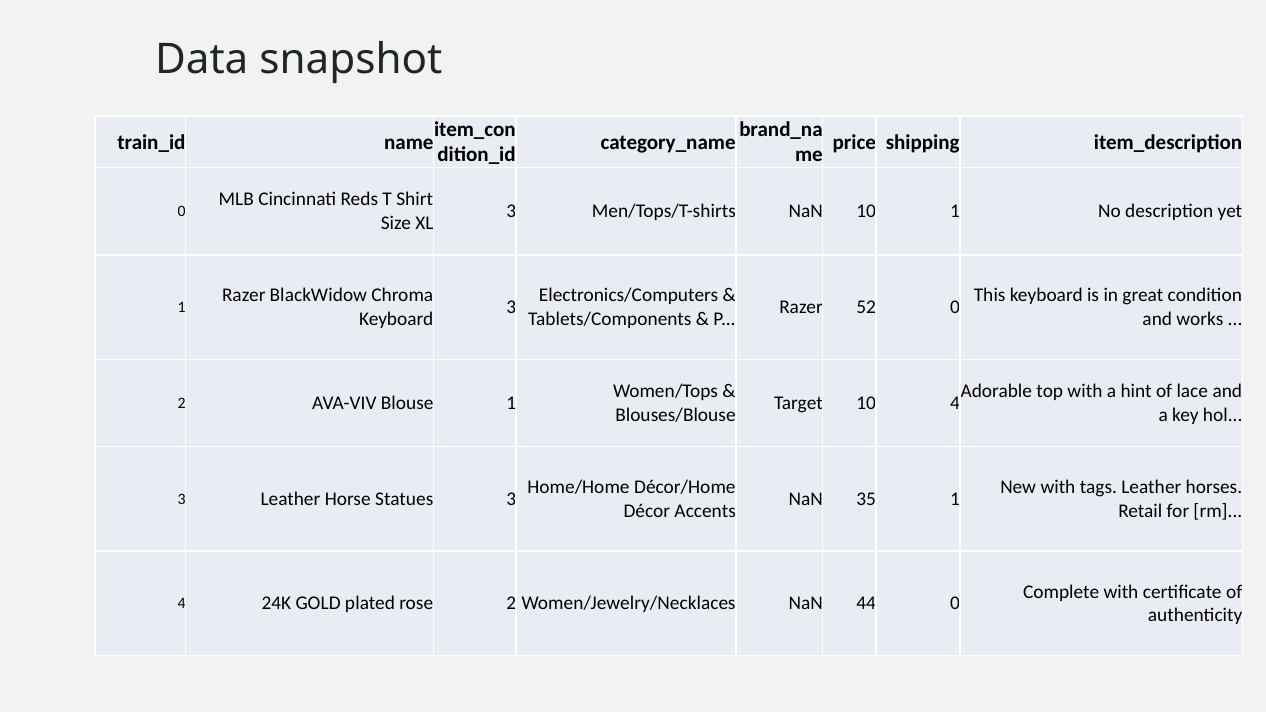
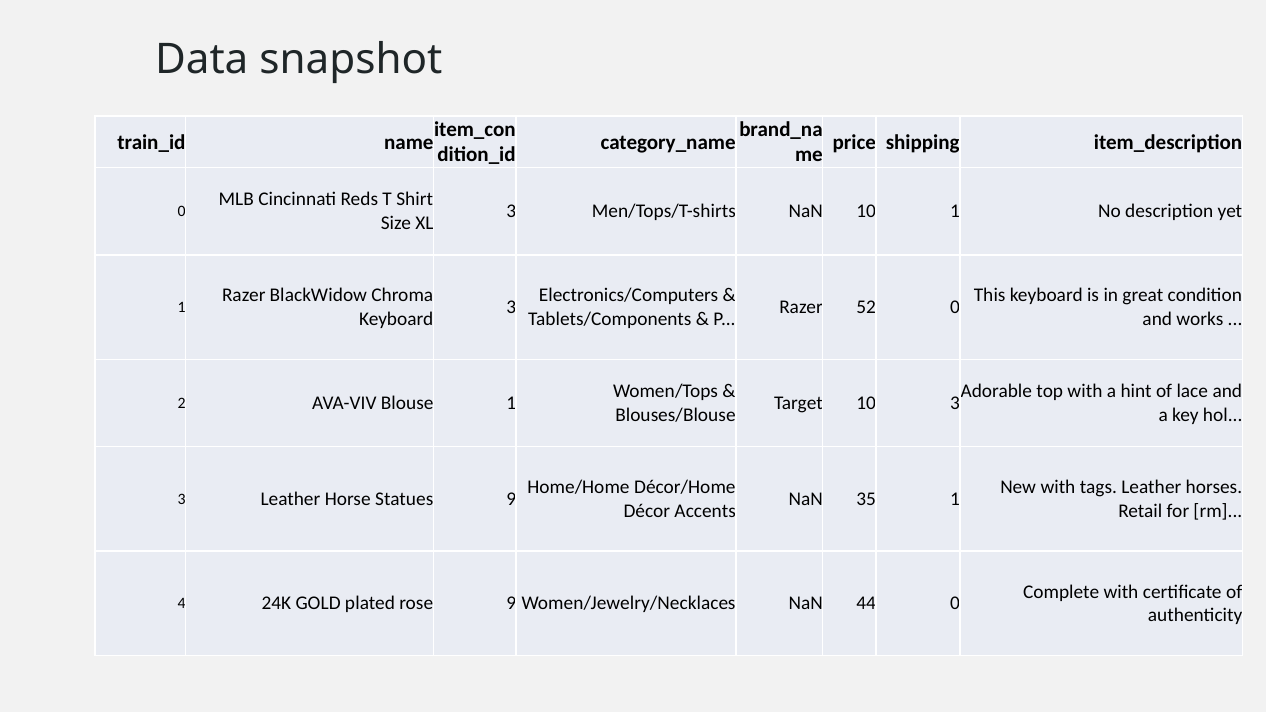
10 4: 4 -> 3
Statues 3: 3 -> 9
rose 2: 2 -> 9
